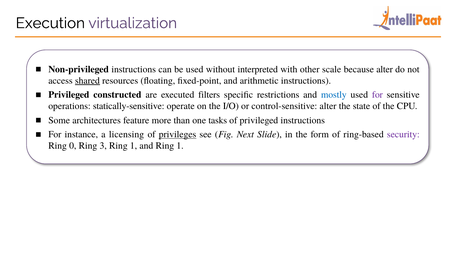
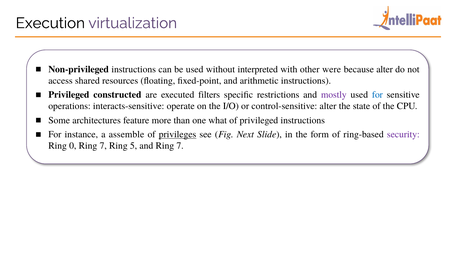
scale: scale -> were
shared underline: present -> none
mostly colour: blue -> purple
for at (377, 95) colour: purple -> blue
statically-sensitive: statically-sensitive -> interacts-sensitive
tasks: tasks -> what
licensing: licensing -> assemble
0 Ring 3: 3 -> 7
1 at (134, 146): 1 -> 5
and Ring 1: 1 -> 7
